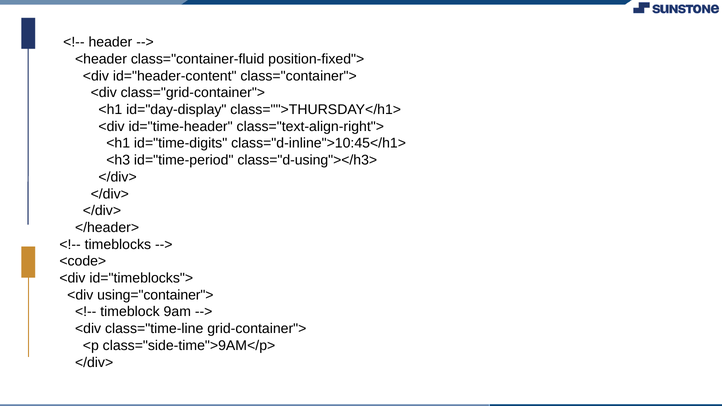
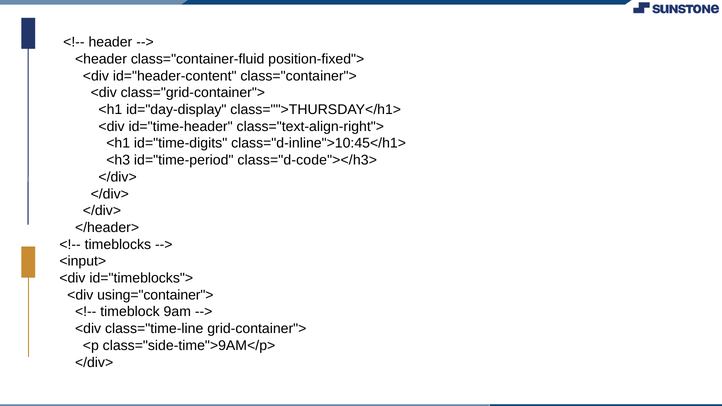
class="d-using"></h3>: class="d-using"></h3> -> class="d-code"></h3>
<code>: <code> -> <input>
